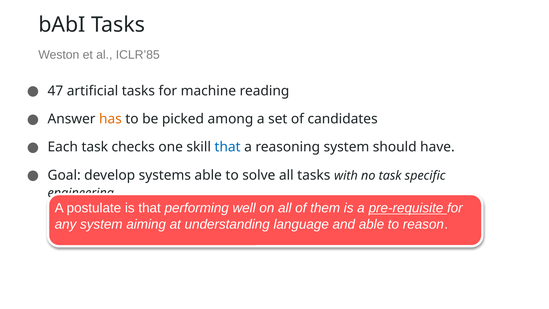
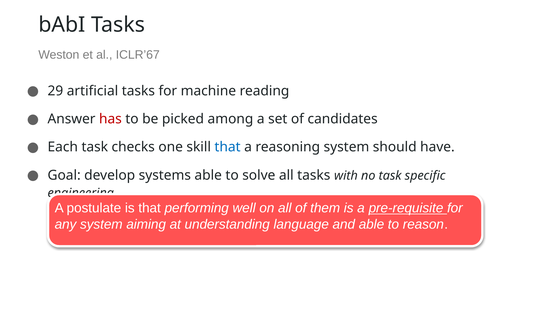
ICLR’85: ICLR’85 -> ICLR’67
47: 47 -> 29
has colour: orange -> red
